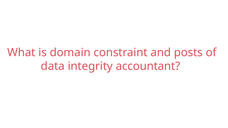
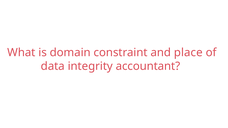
posts: posts -> place
